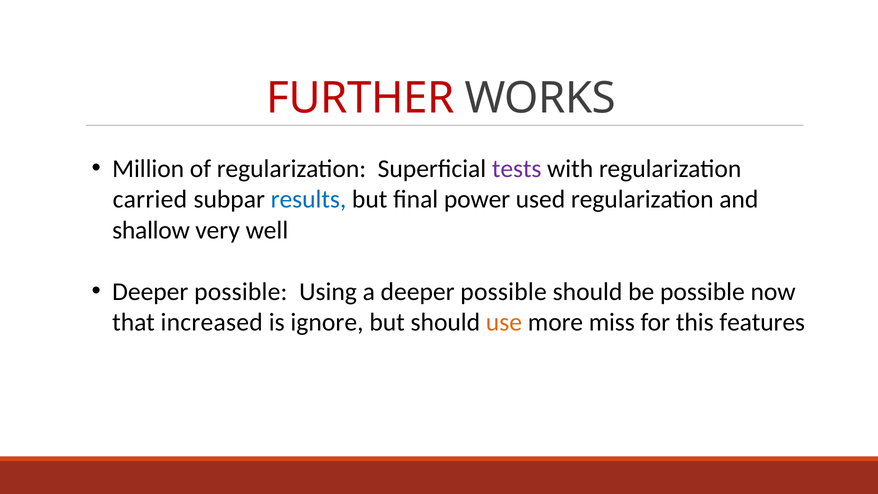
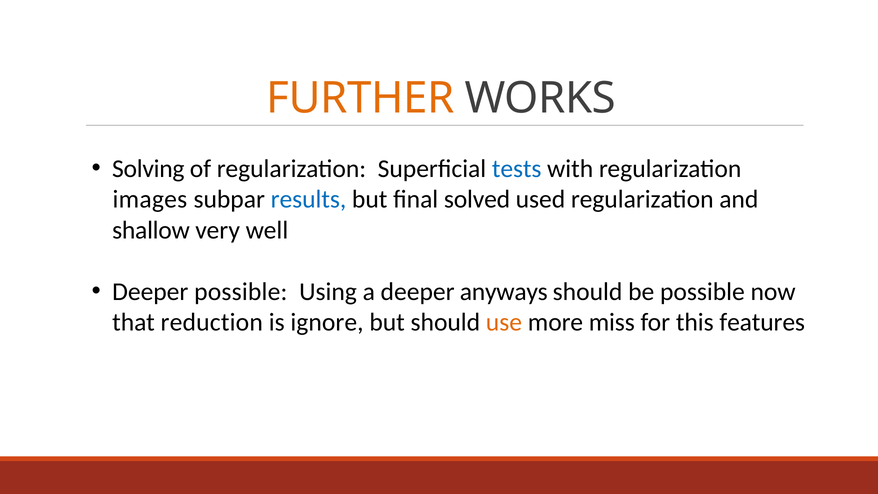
FURTHER colour: red -> orange
Million: Million -> Solving
tests colour: purple -> blue
carried: carried -> images
power: power -> solved
a deeper possible: possible -> anyways
increased: increased -> reduction
